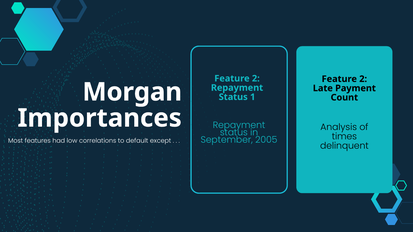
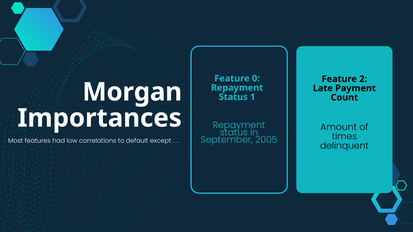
2 at (256, 79): 2 -> 0
Analysis: Analysis -> Amount
